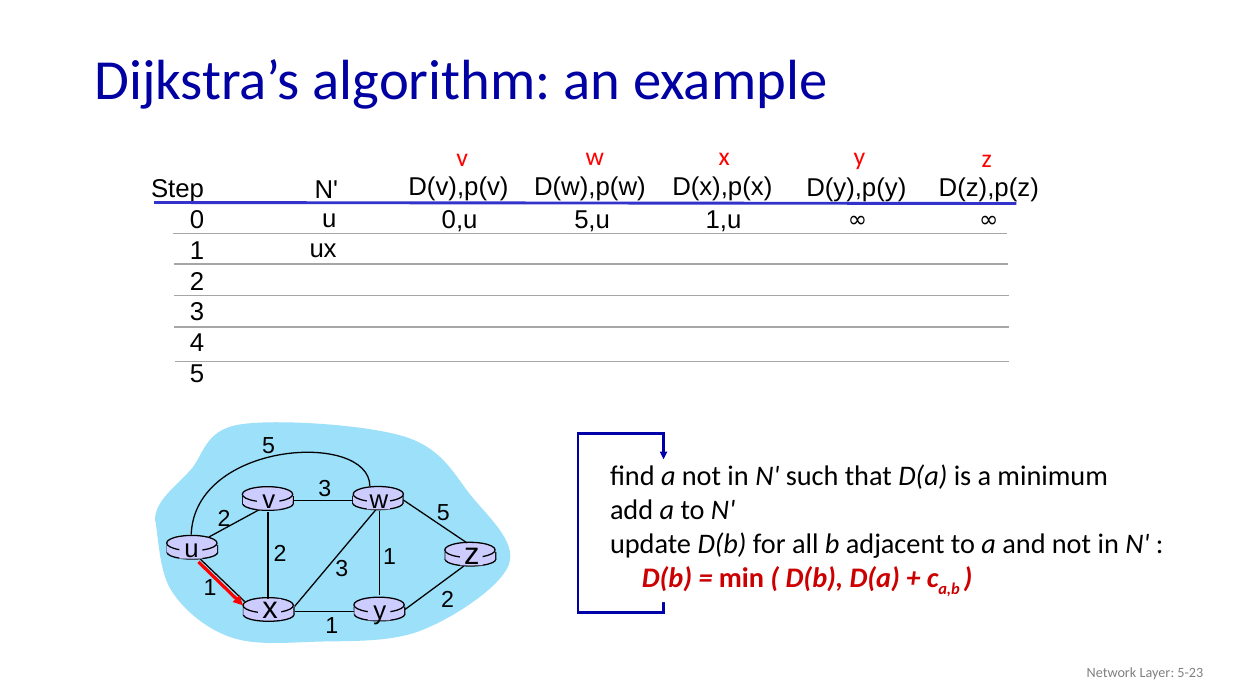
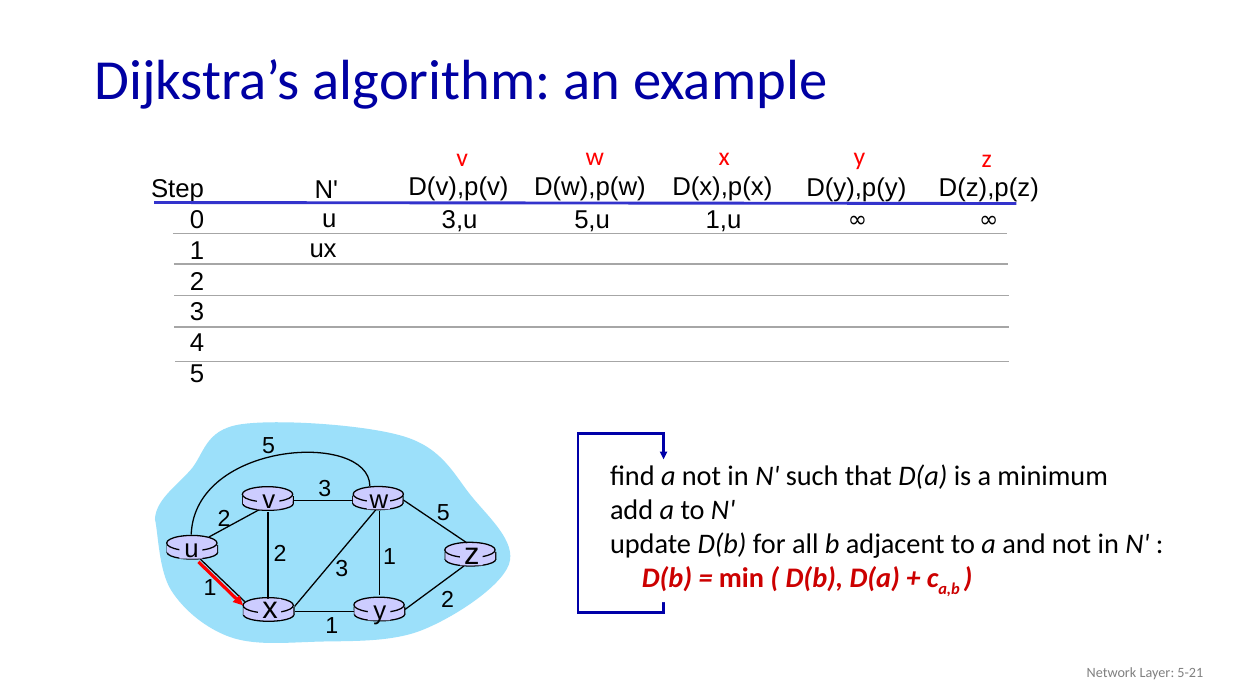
0,u: 0,u -> 3,u
5-23: 5-23 -> 5-21
